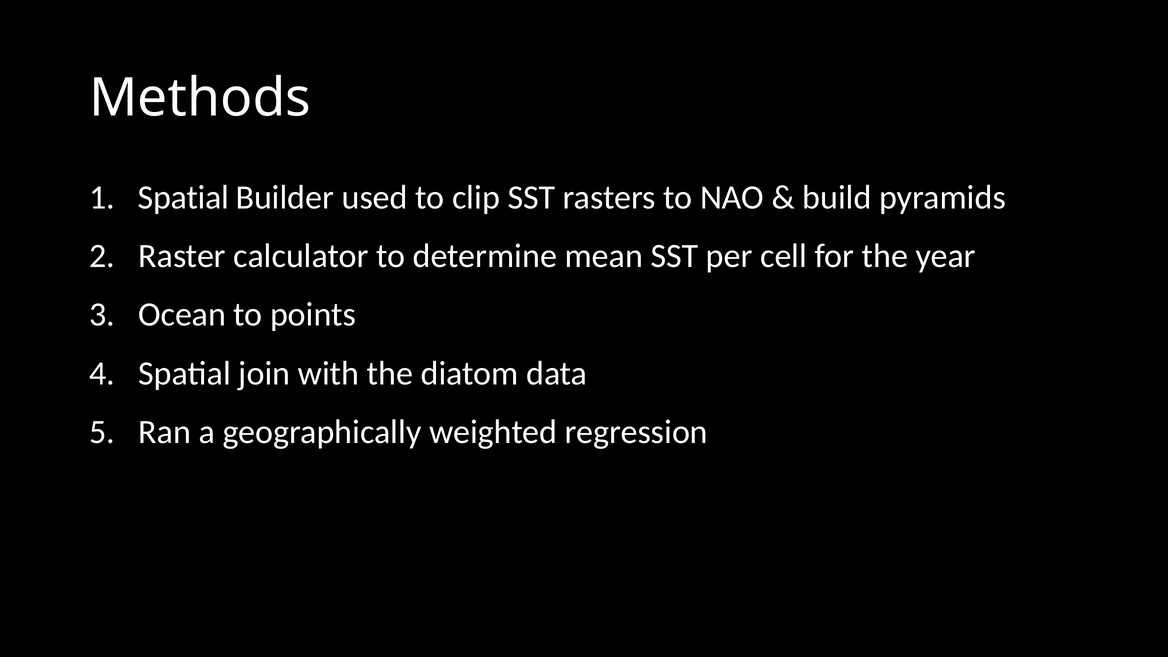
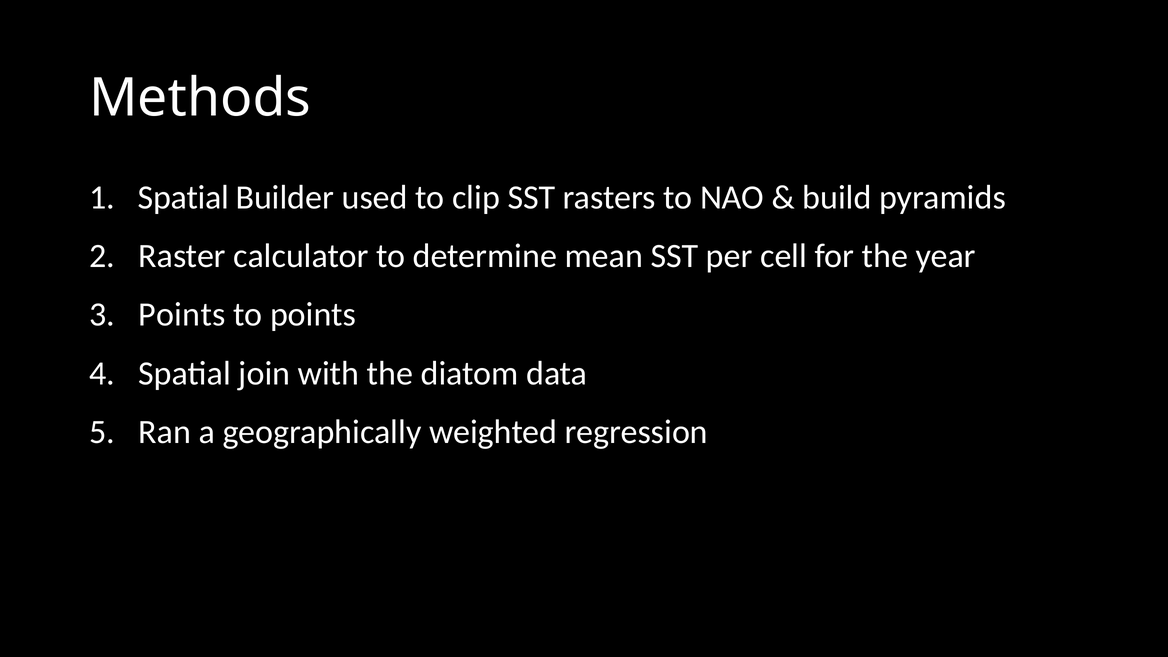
Ocean at (182, 315): Ocean -> Points
